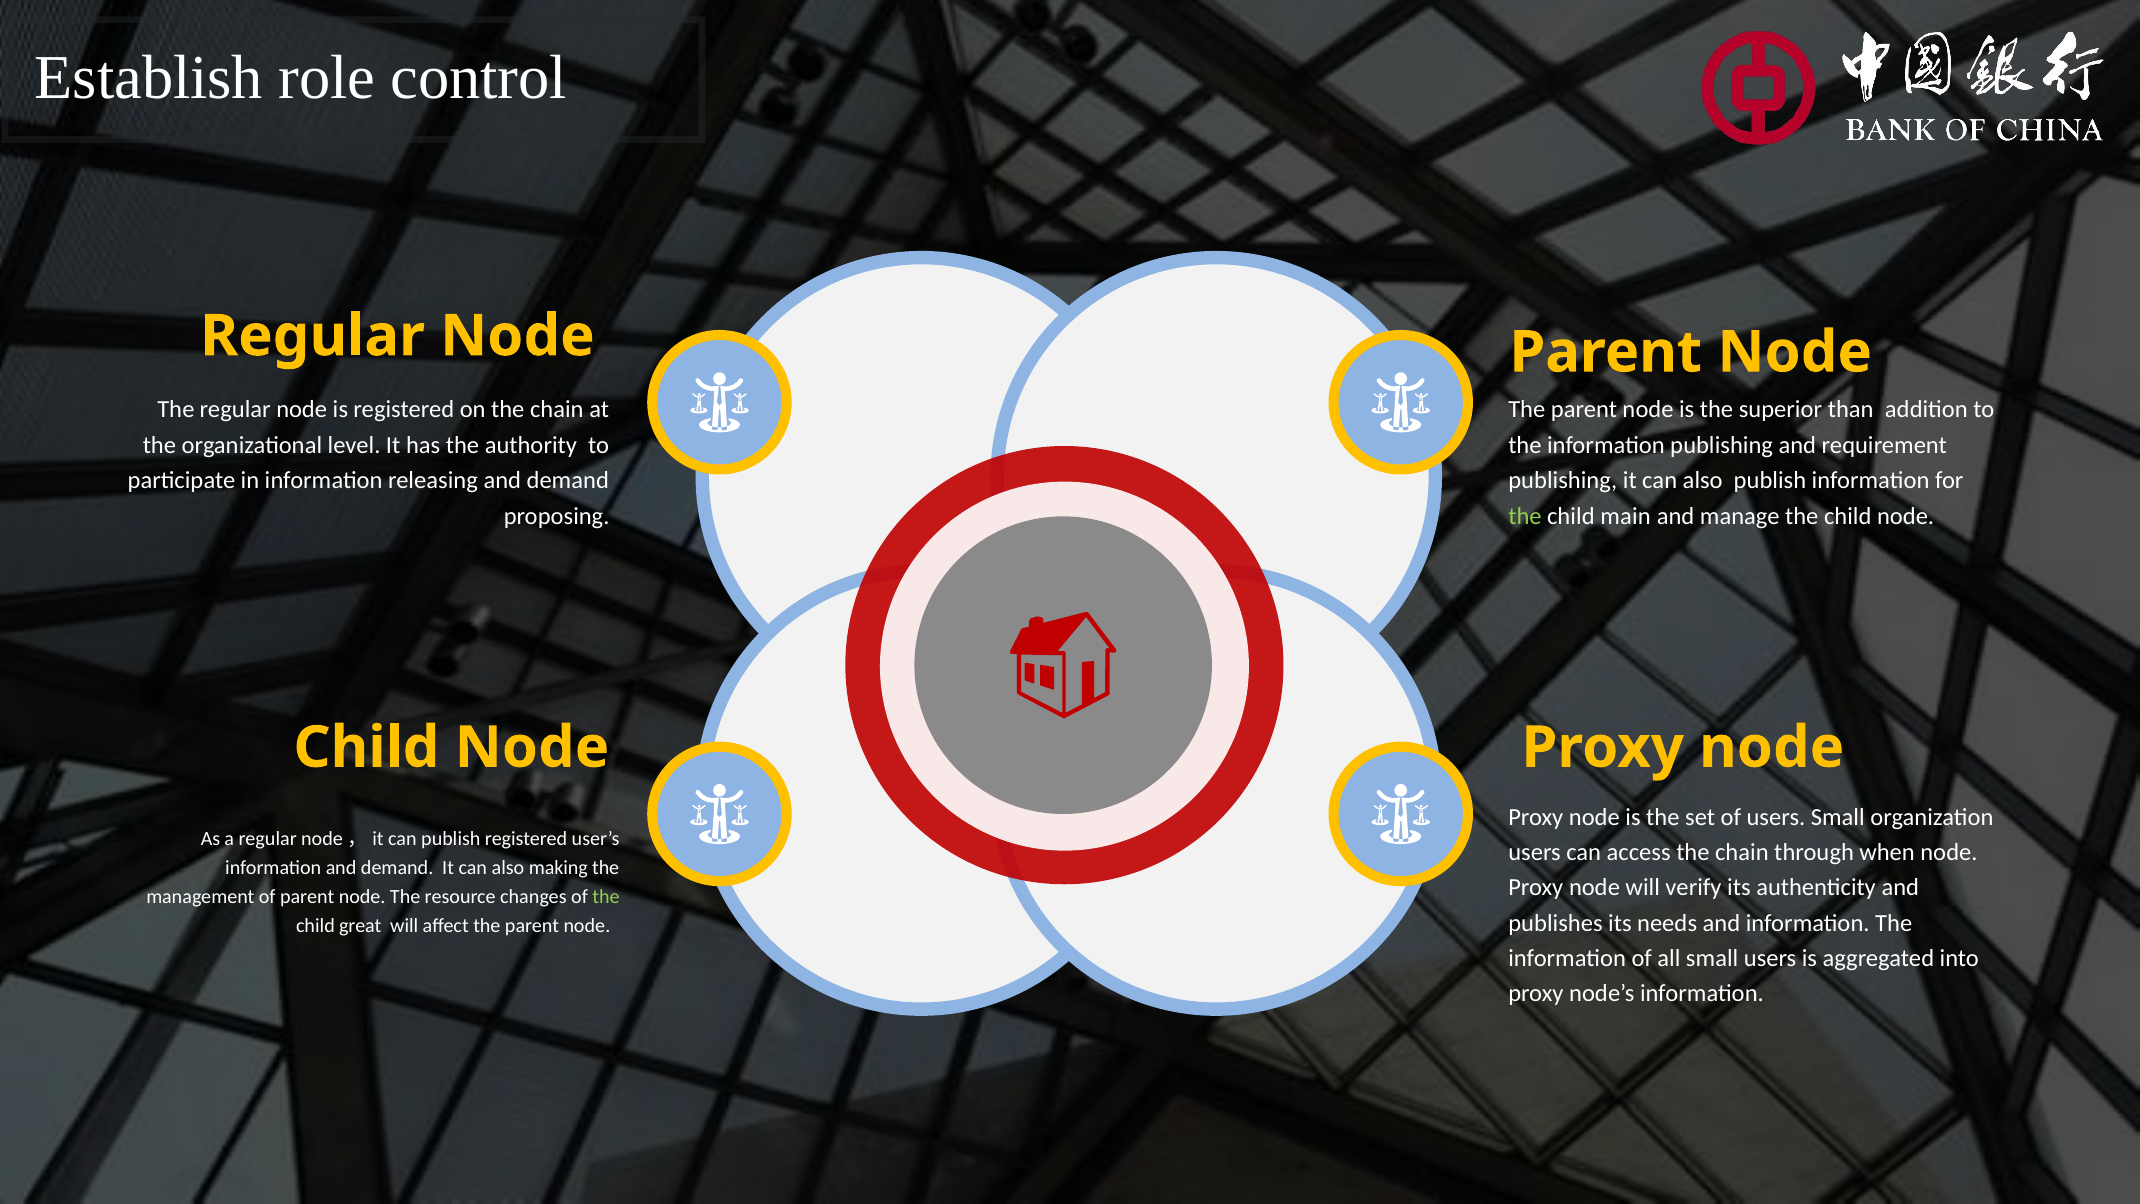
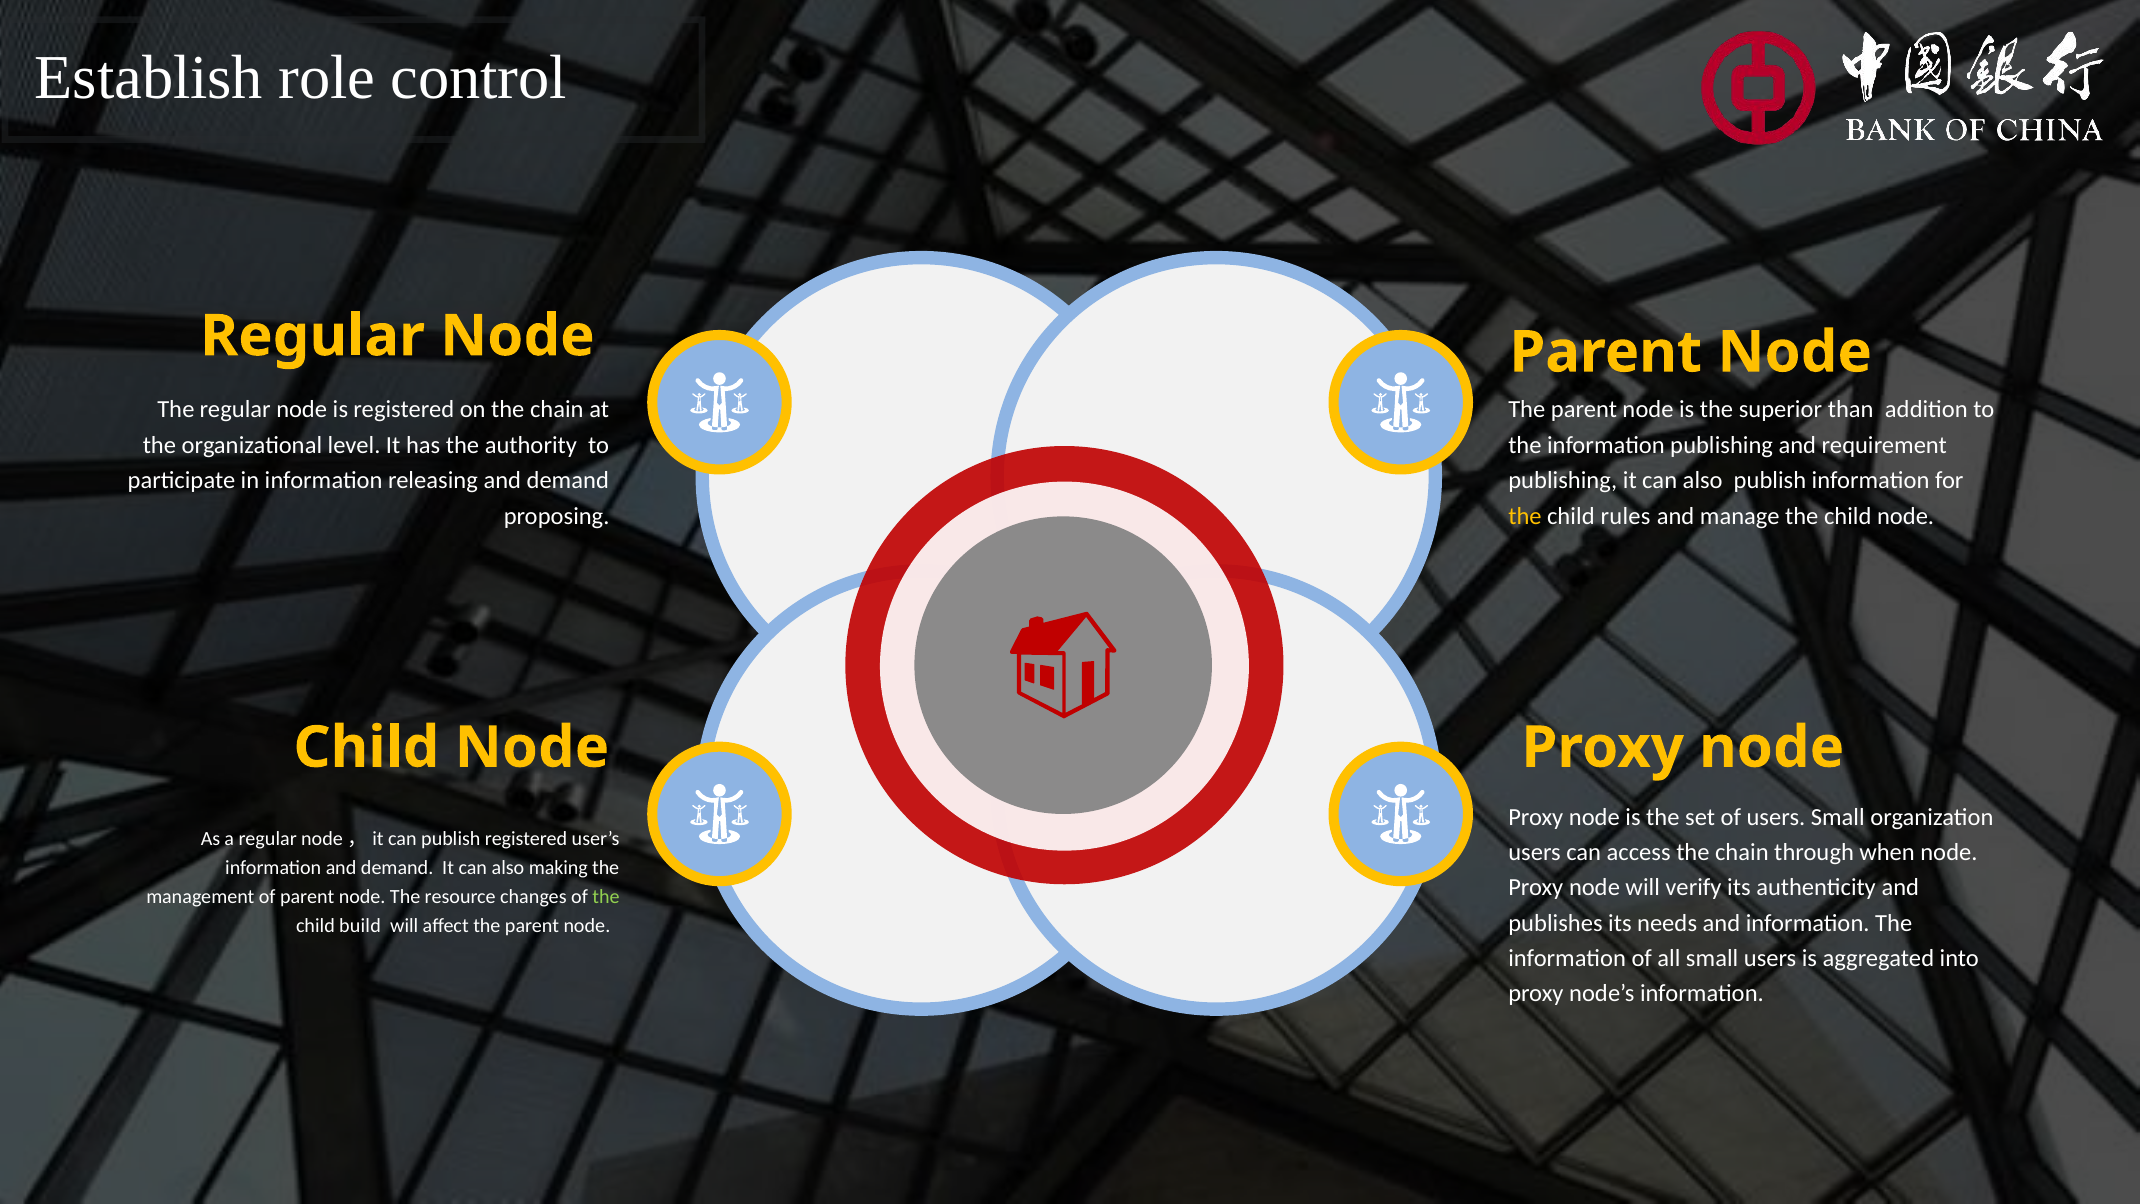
the at (1525, 516) colour: light green -> yellow
main: main -> rules
great: great -> build
